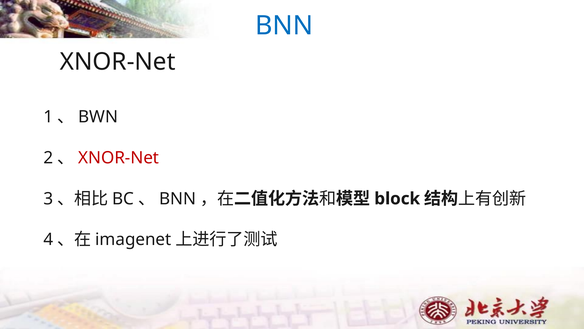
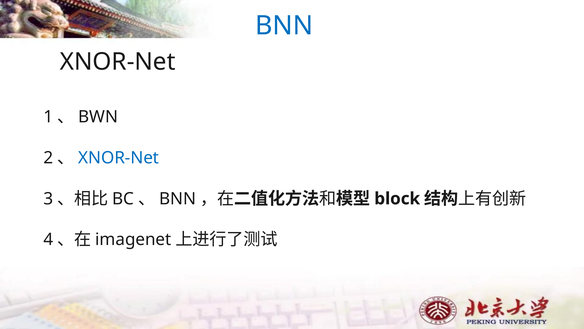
XNOR-Net at (119, 158) colour: red -> blue
